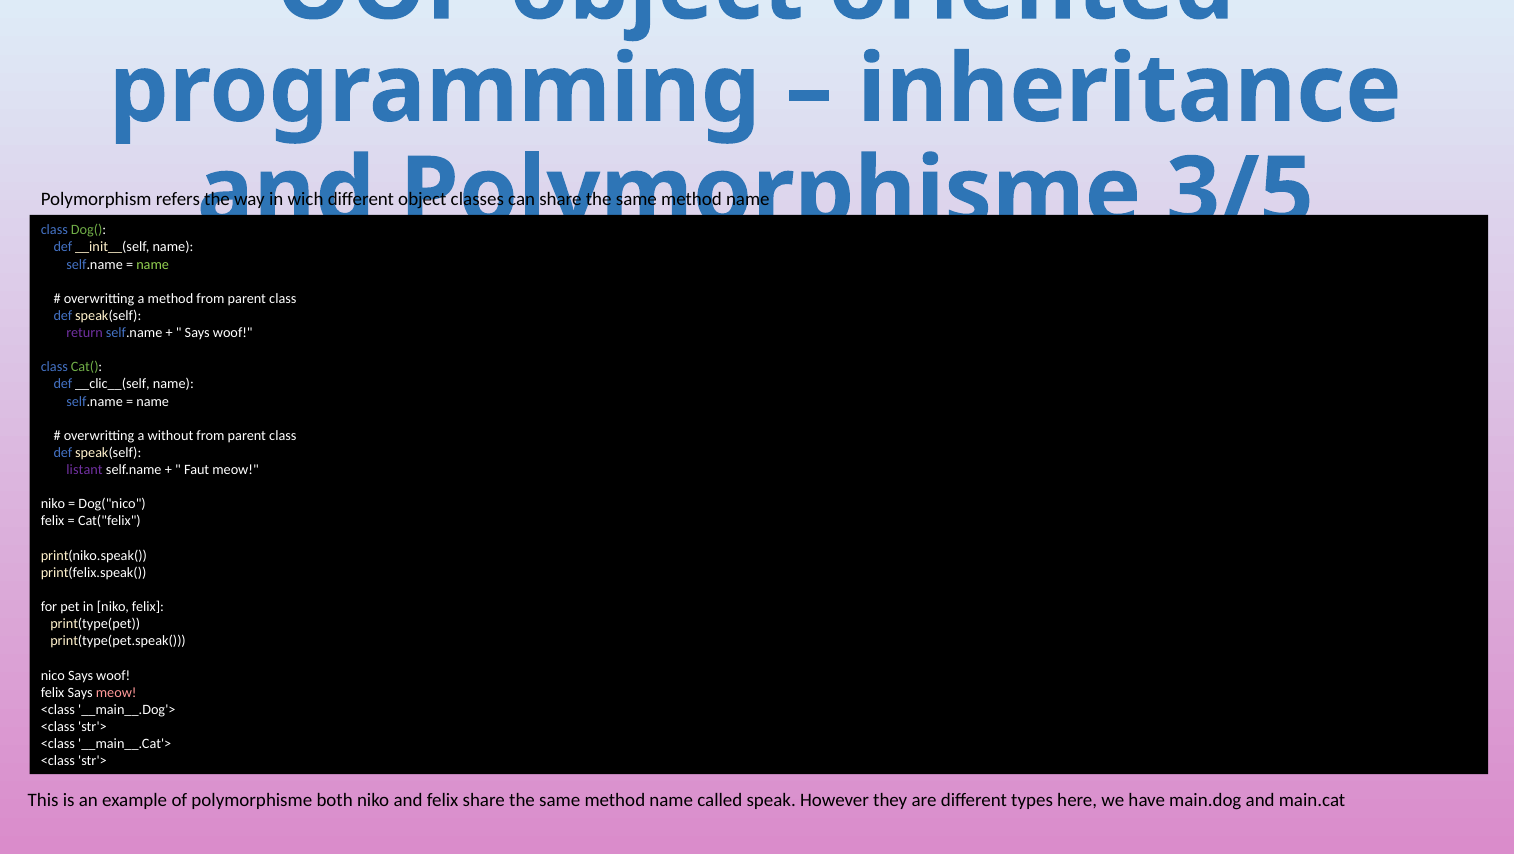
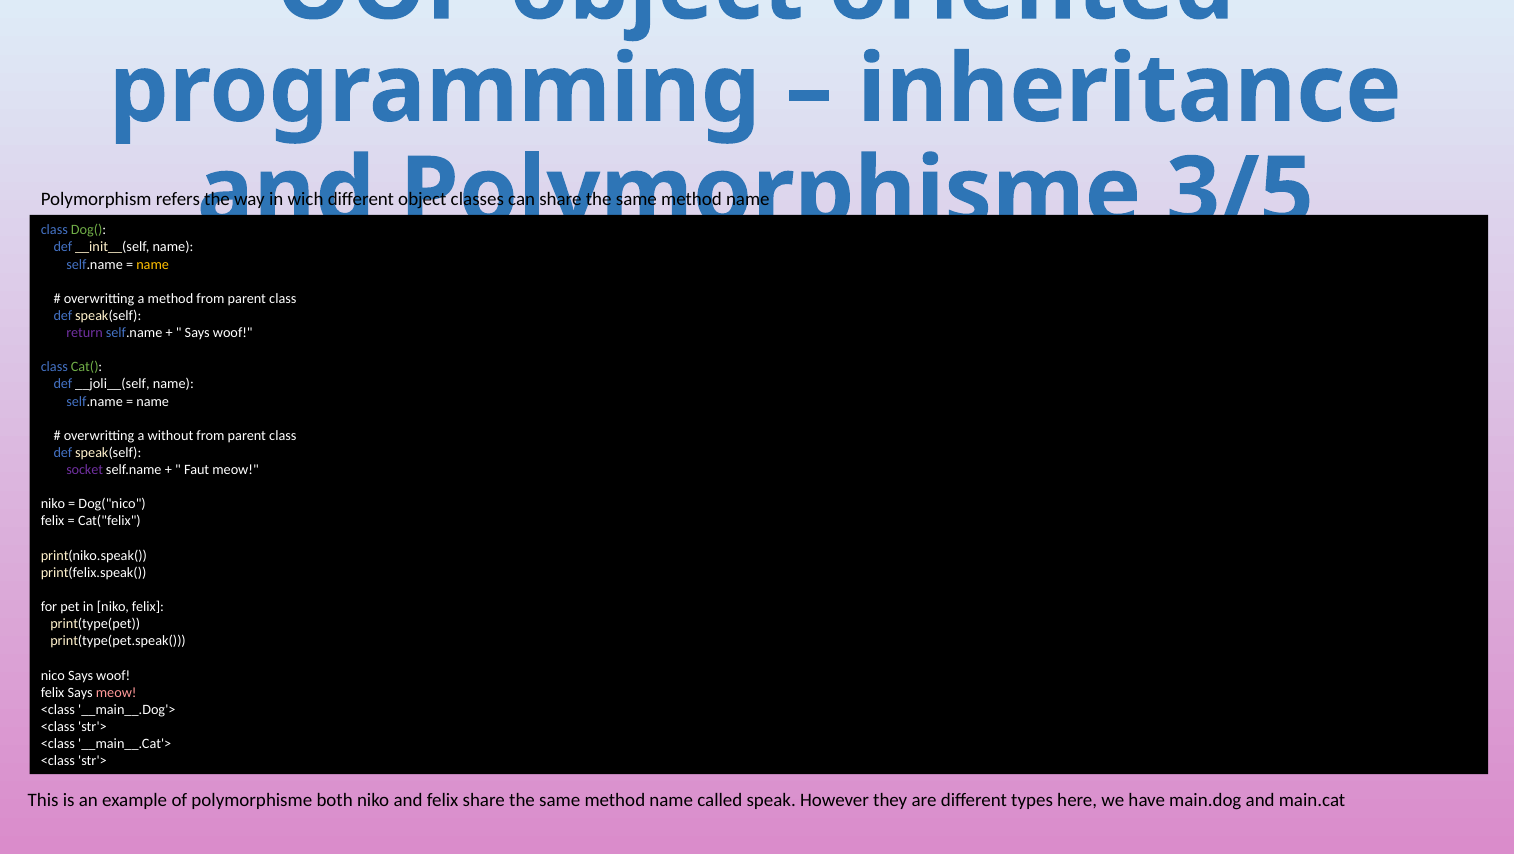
name at (153, 264) colour: light green -> yellow
__clic__(self: __clic__(self -> __joli__(self
listant: listant -> socket
